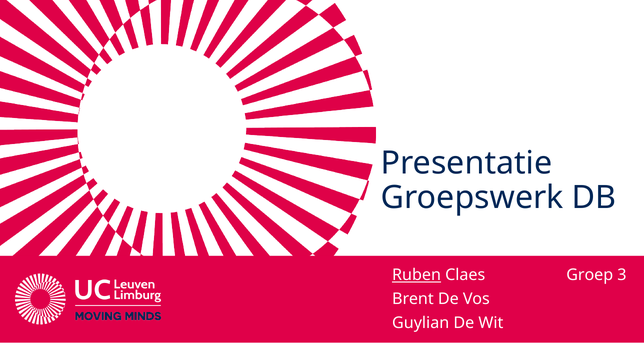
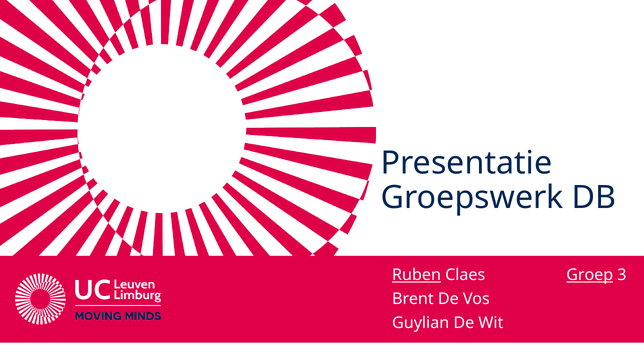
Groep underline: none -> present
